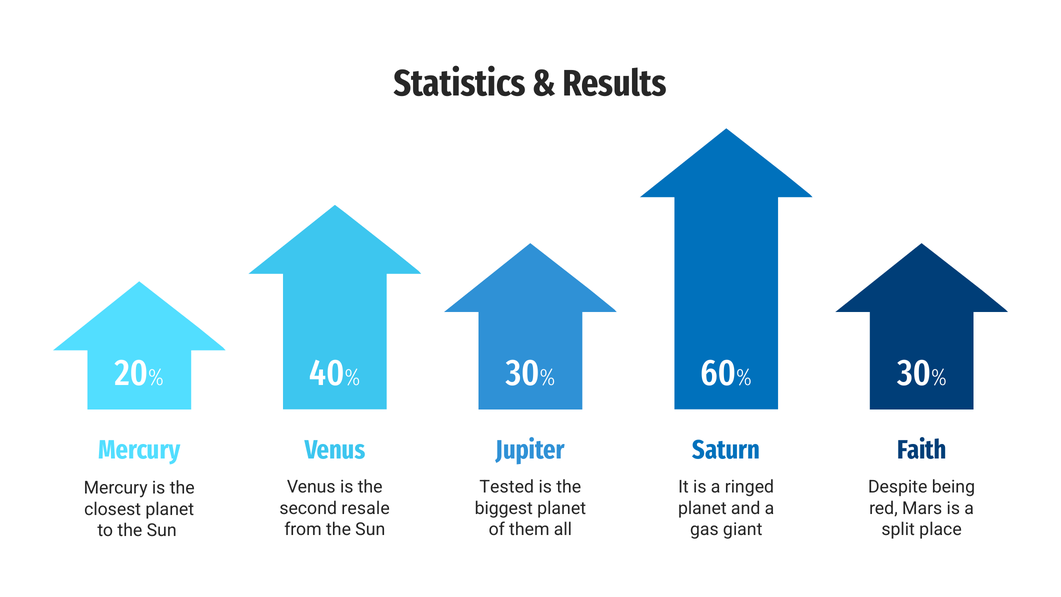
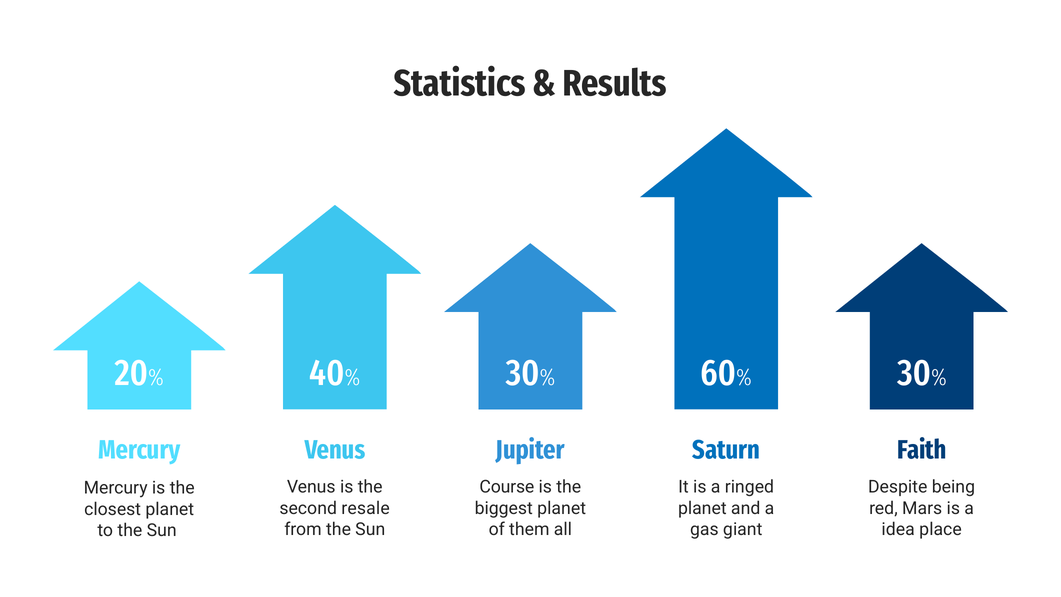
Tested: Tested -> Course
split: split -> idea
